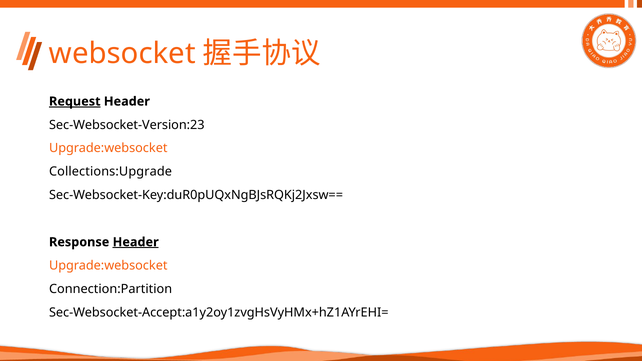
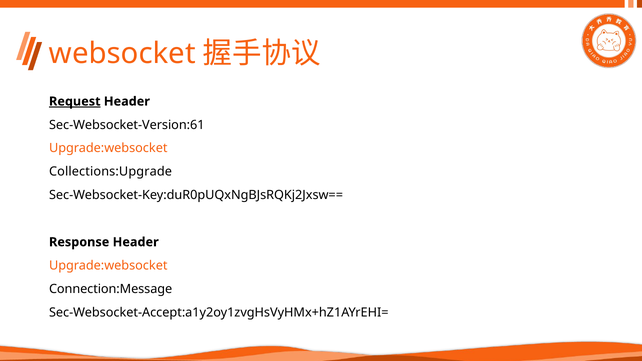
Sec-Websocket-Version:23: Sec-Websocket-Version:23 -> Sec-Websocket-Version:61
Header at (136, 242) underline: present -> none
Connection:Partition: Connection:Partition -> Connection:Message
